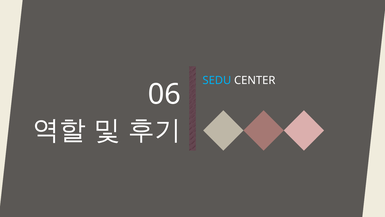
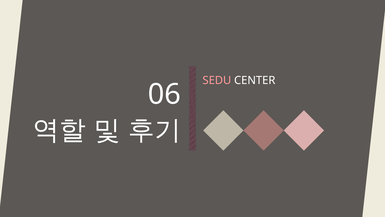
SEDU colour: light blue -> pink
